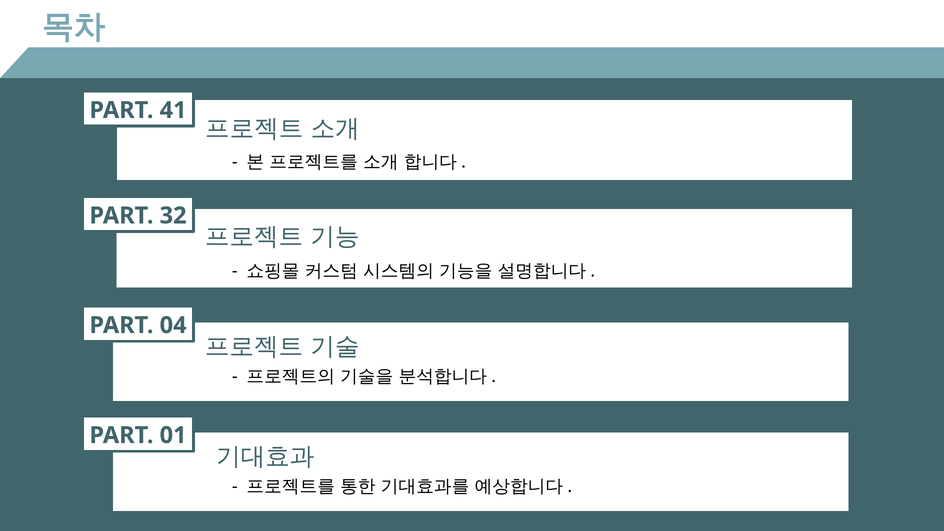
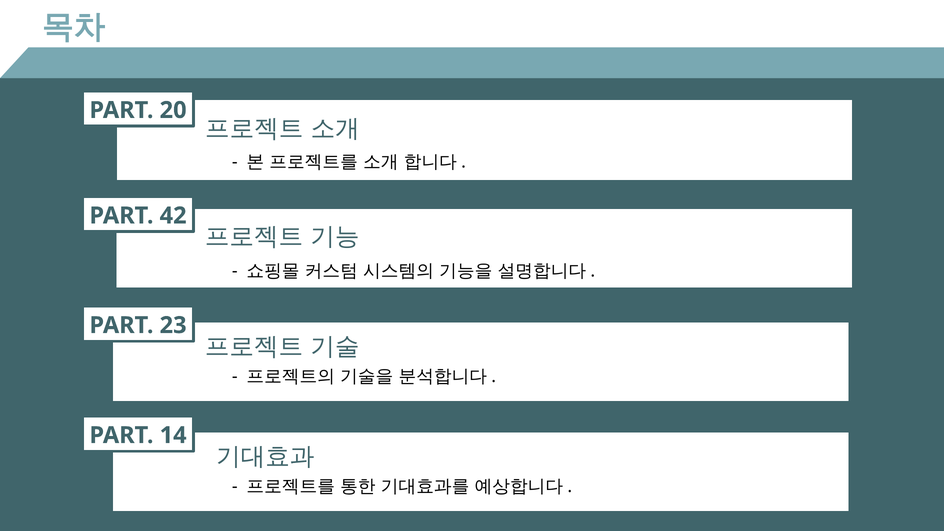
41: 41 -> 20
32: 32 -> 42
04: 04 -> 23
01: 01 -> 14
